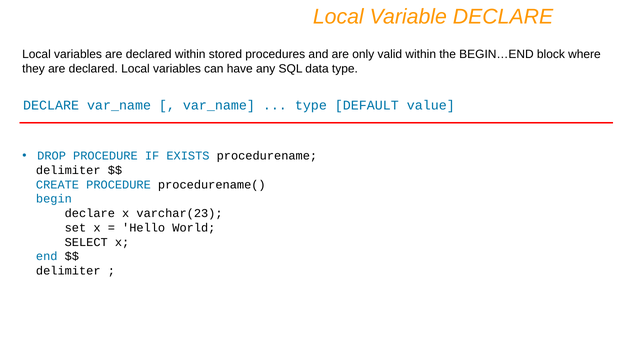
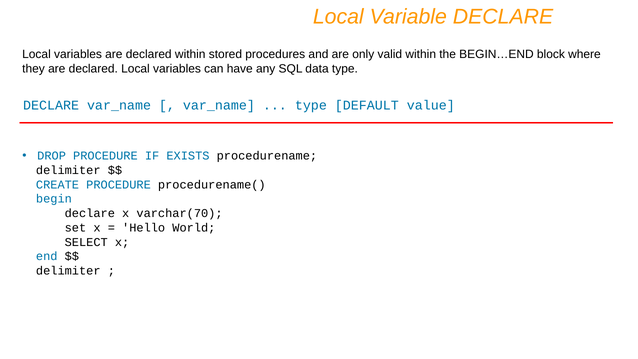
varchar(23: varchar(23 -> varchar(70
